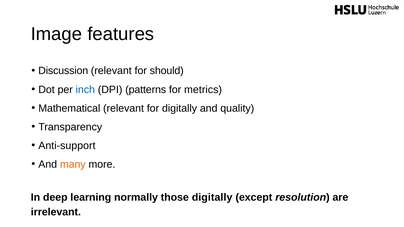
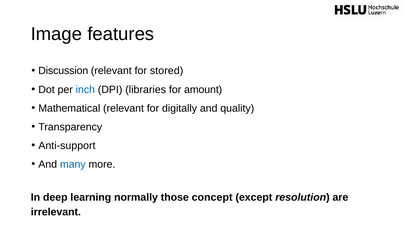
should: should -> stored
patterns: patterns -> libraries
metrics: metrics -> amount
many colour: orange -> blue
those digitally: digitally -> concept
